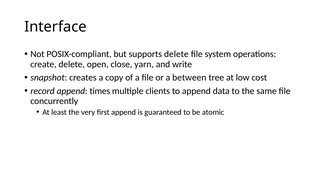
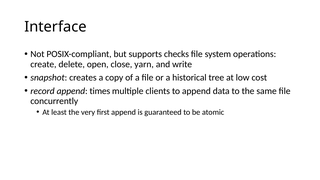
supports delete: delete -> checks
between: between -> historical
